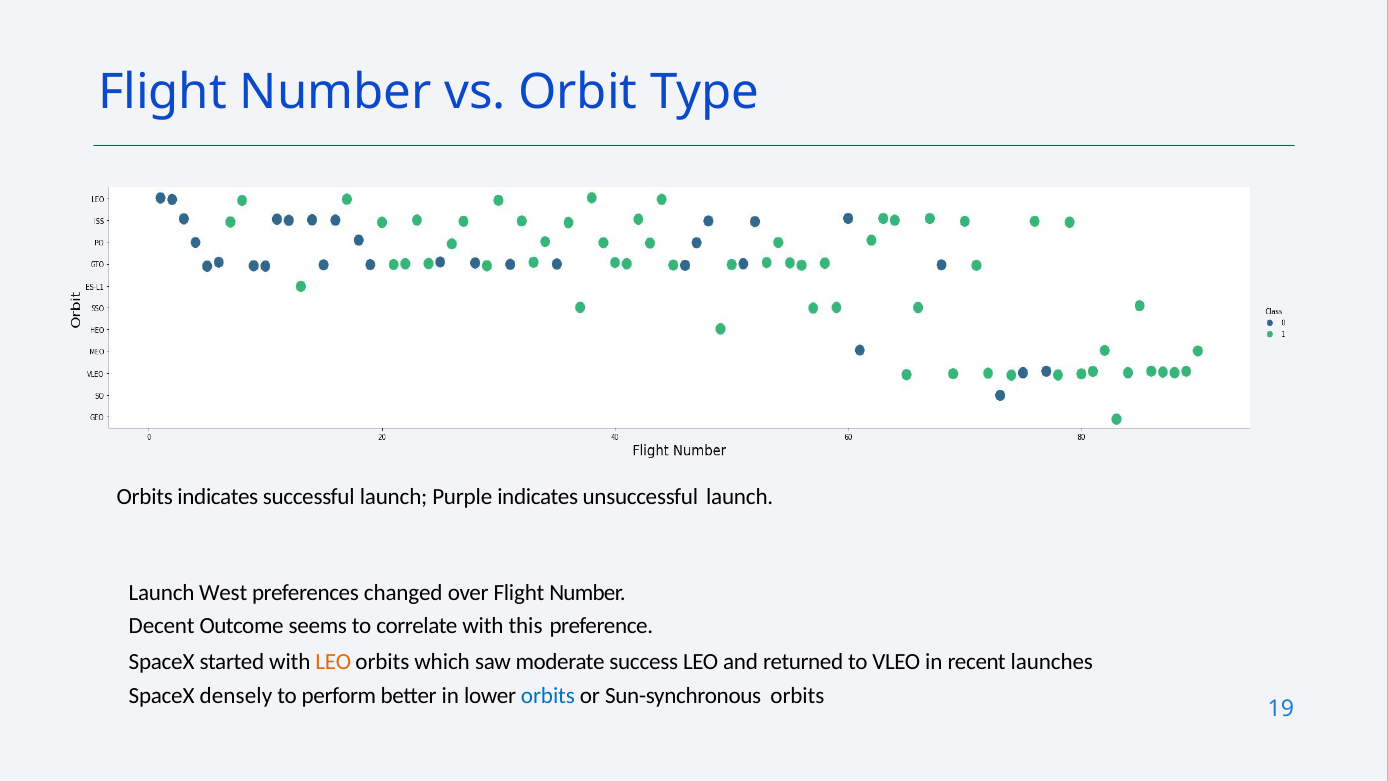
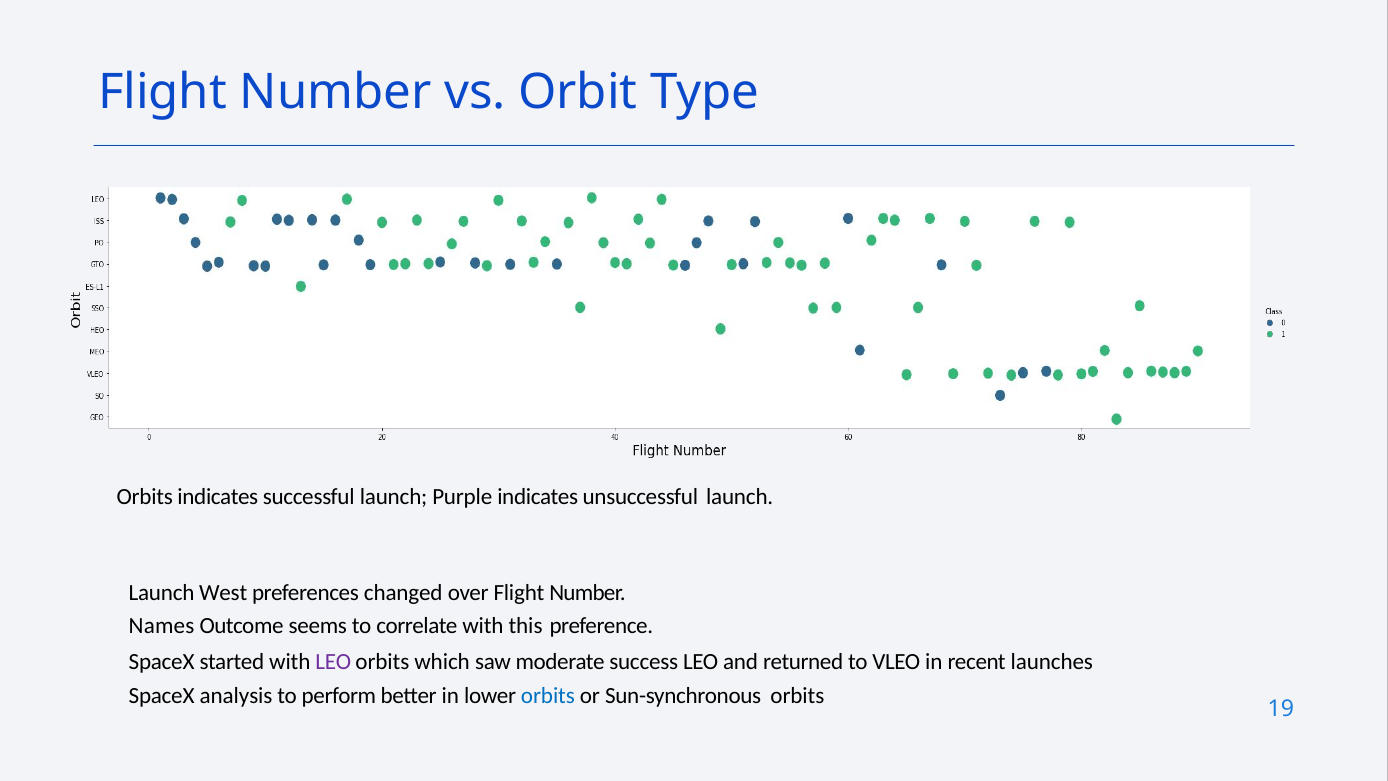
Decent: Decent -> Names
LEO at (333, 662) colour: orange -> purple
densely: densely -> analysis
